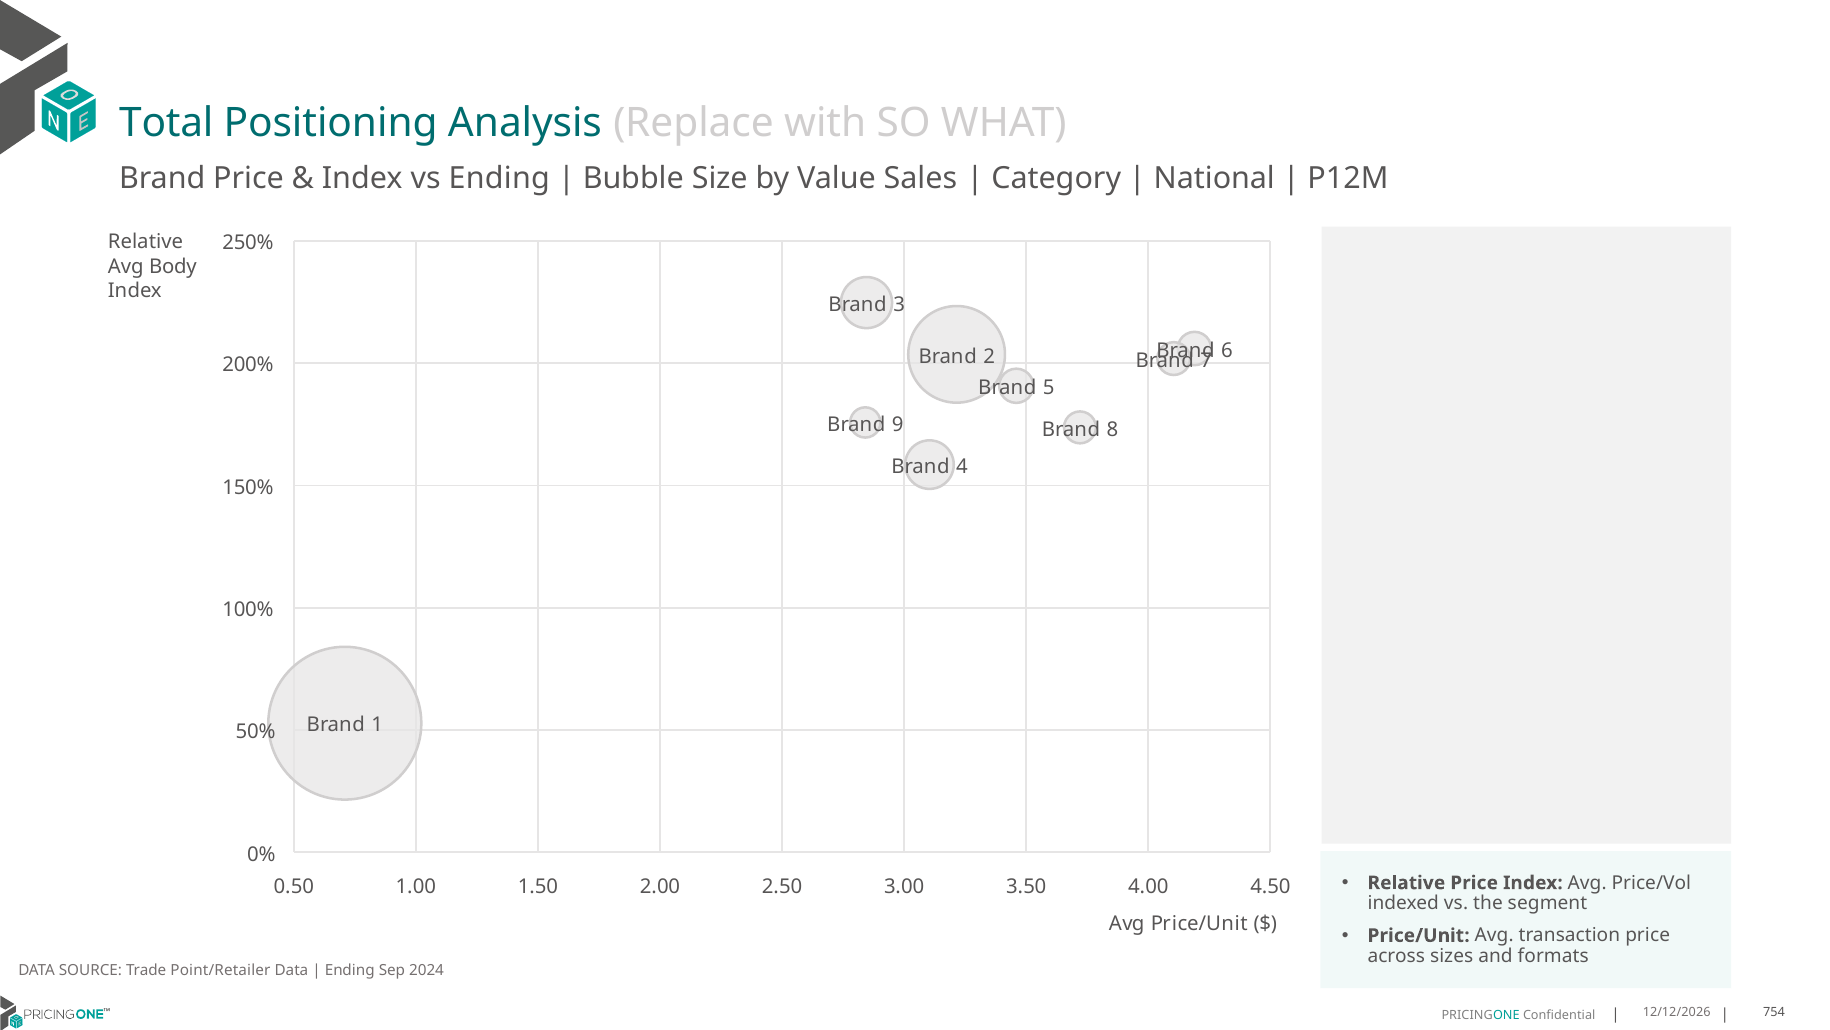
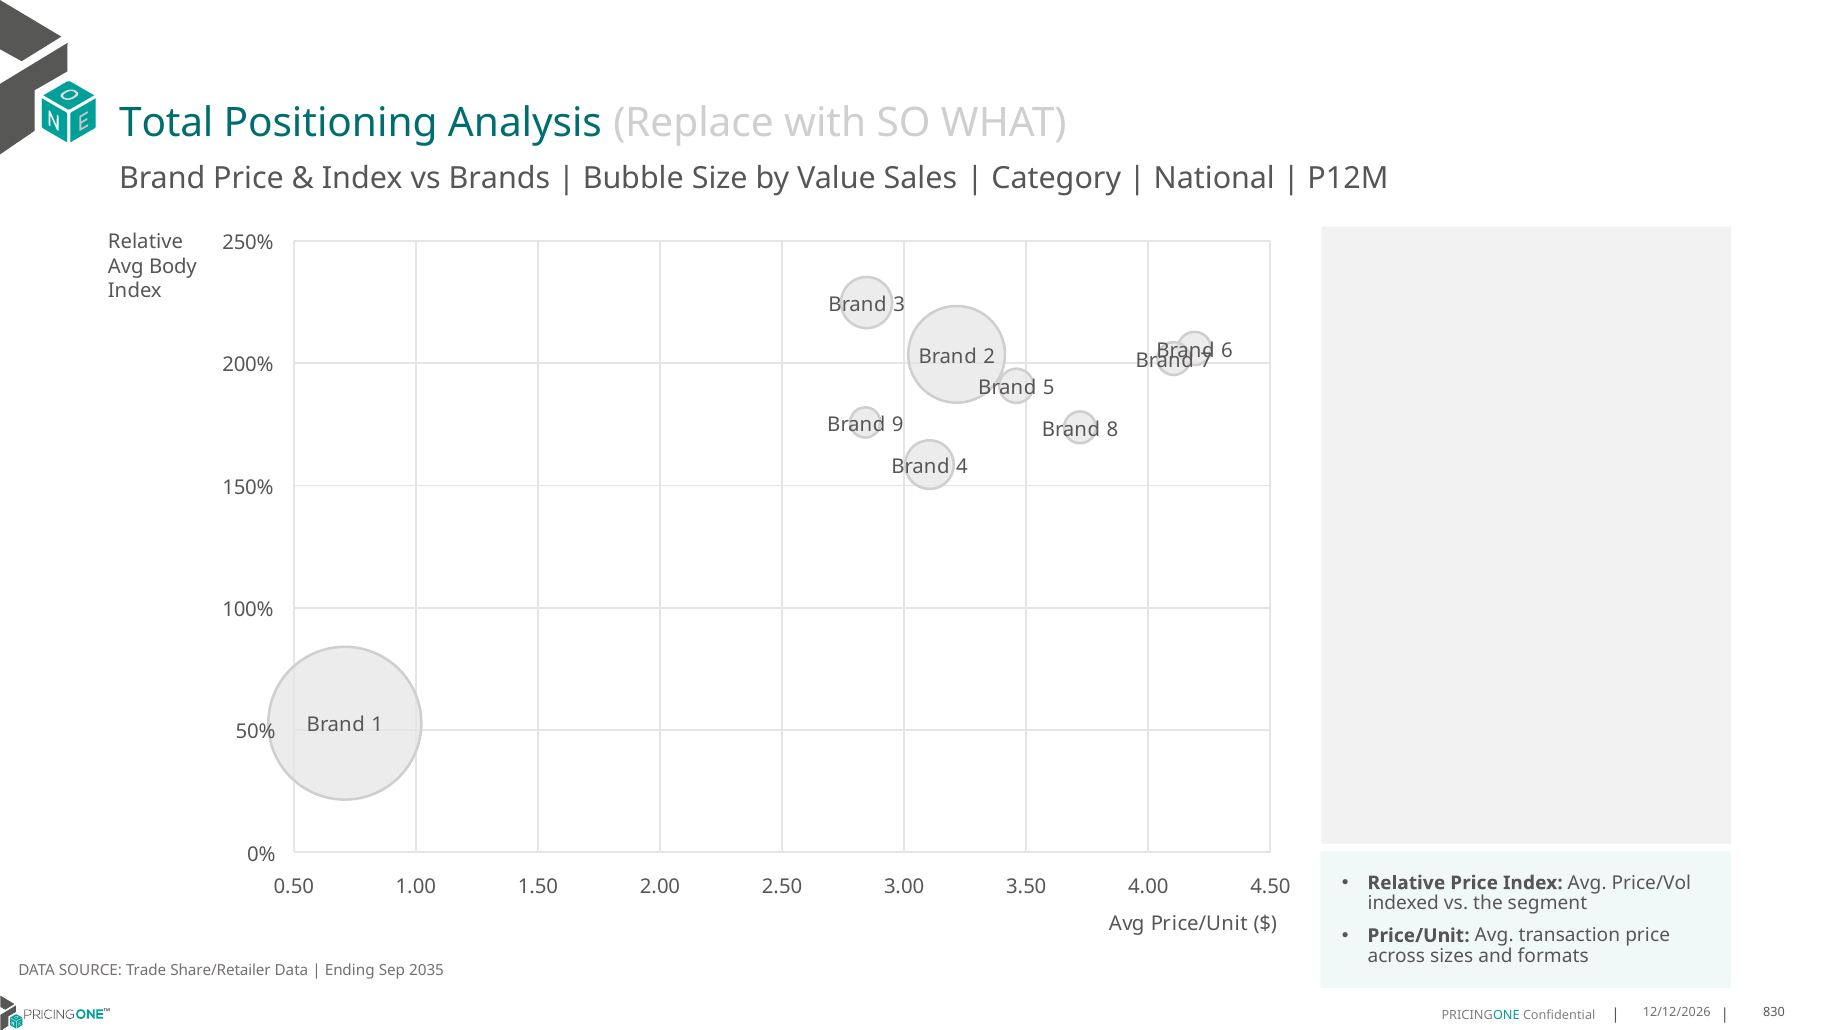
vs Ending: Ending -> Brands
Point/Retailer: Point/Retailer -> Share/Retailer
2024: 2024 -> 2035
754: 754 -> 830
